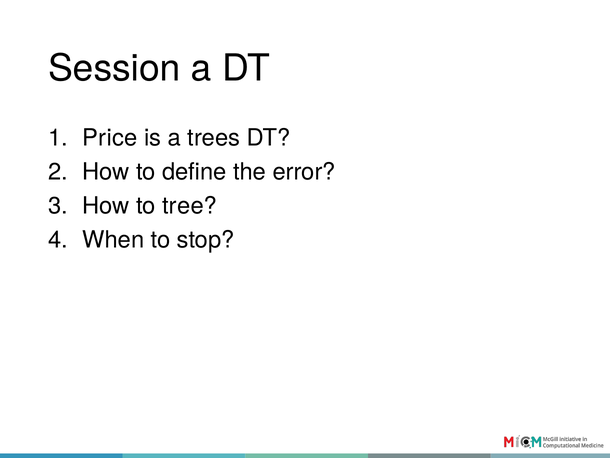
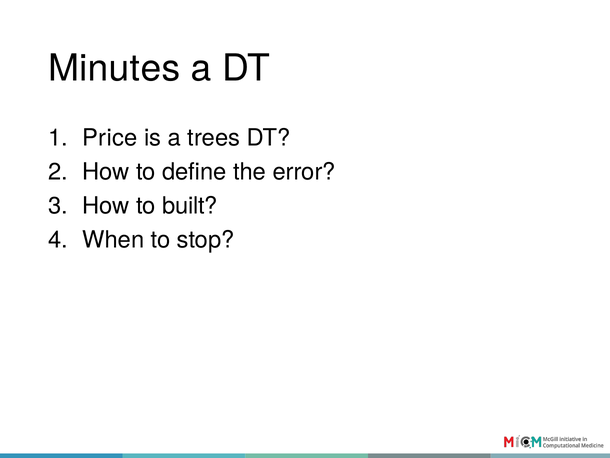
Session: Session -> Minutes
tree: tree -> built
